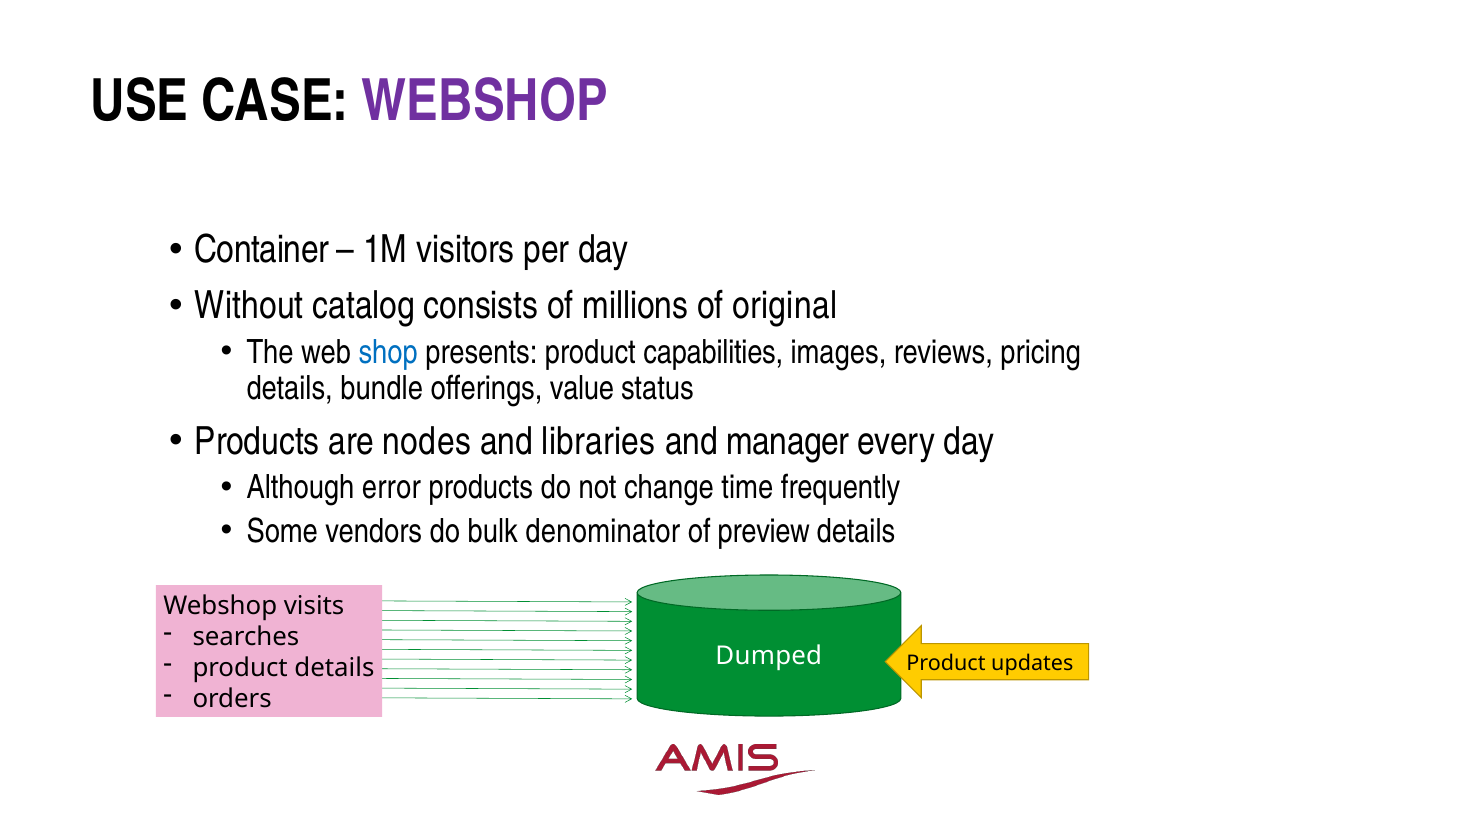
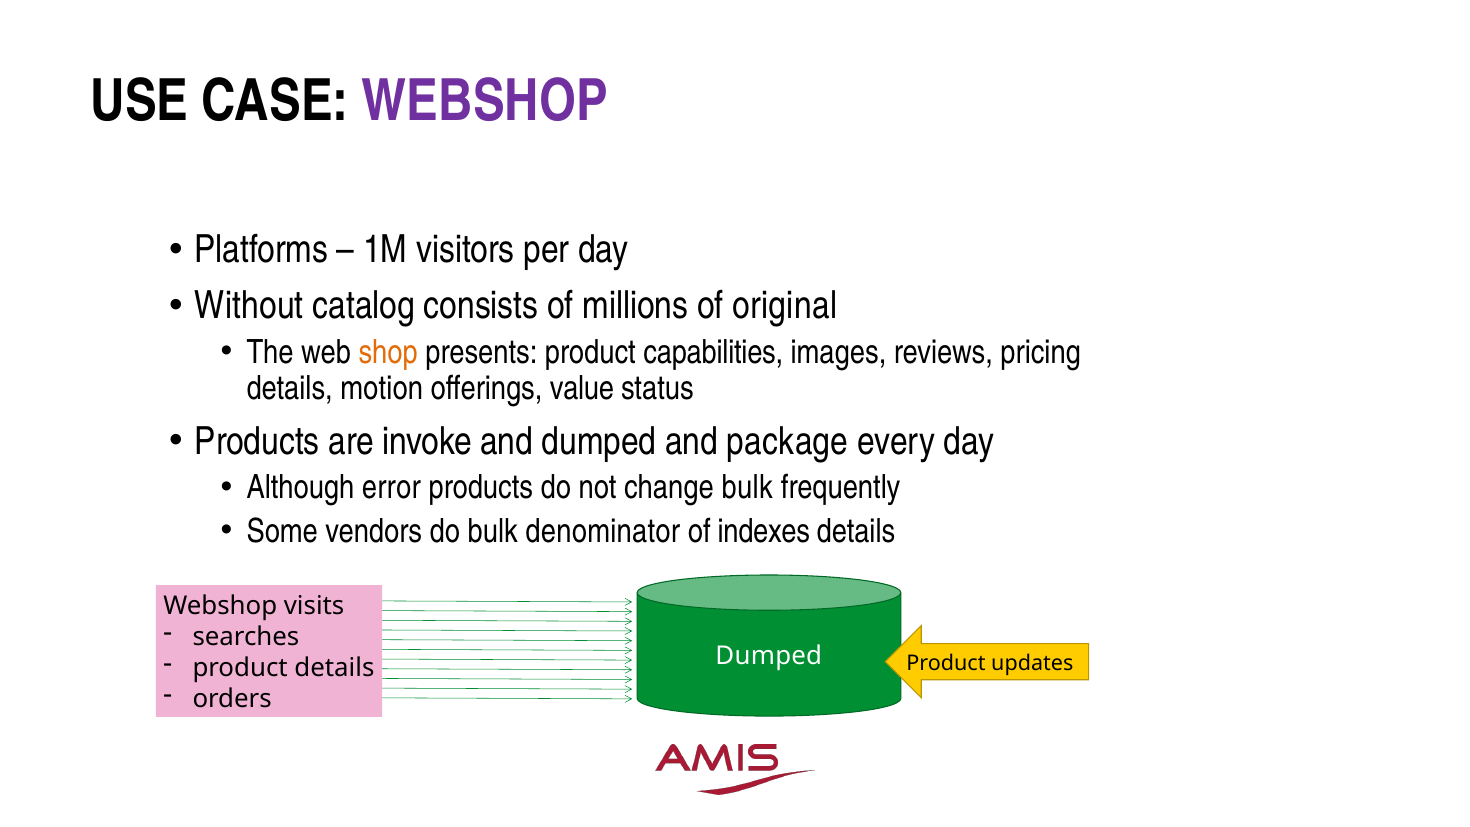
Container: Container -> Platforms
shop colour: blue -> orange
bundle: bundle -> motion
nodes: nodes -> invoke
and libraries: libraries -> dumped
manager: manager -> package
change time: time -> bulk
preview: preview -> indexes
